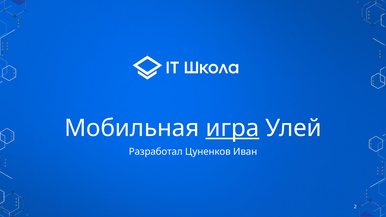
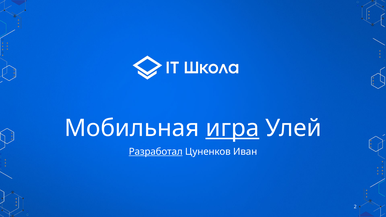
Разработал underline: none -> present
